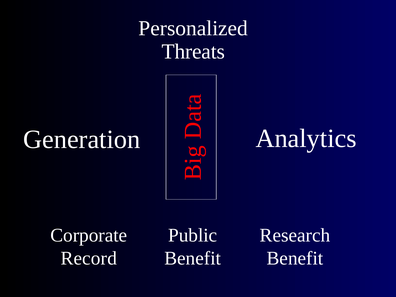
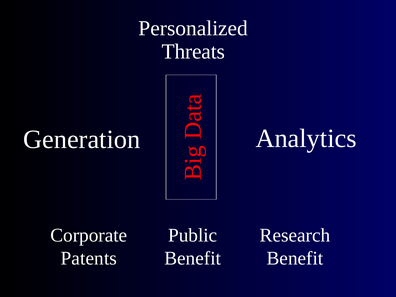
Record: Record -> Patents
